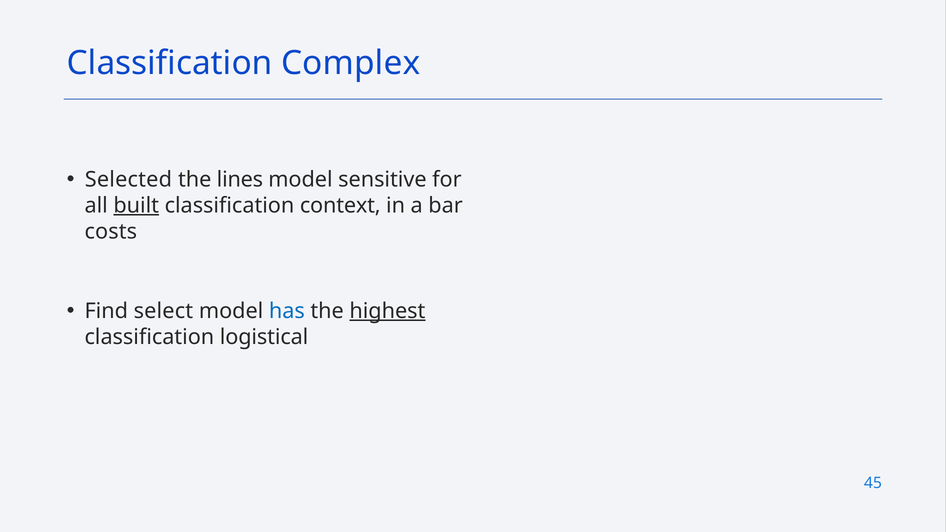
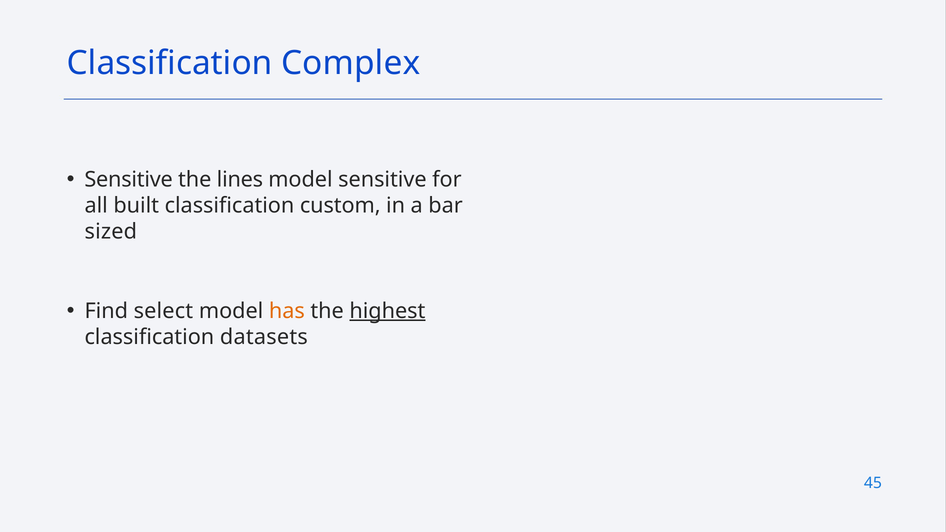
Selected at (128, 180): Selected -> Sensitive
built underline: present -> none
context: context -> custom
costs: costs -> sized
has colour: blue -> orange
logistical: logistical -> datasets
